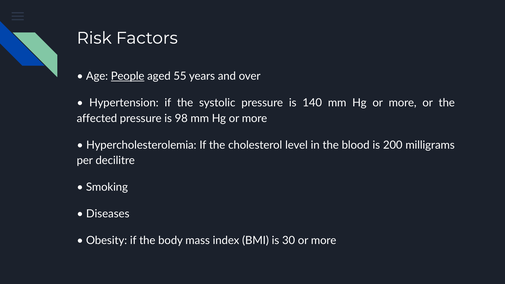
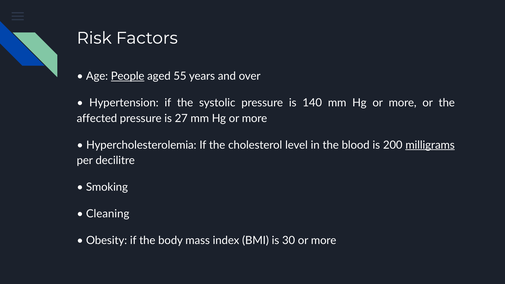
98: 98 -> 27
milligrams underline: none -> present
Diseases: Diseases -> Cleaning
